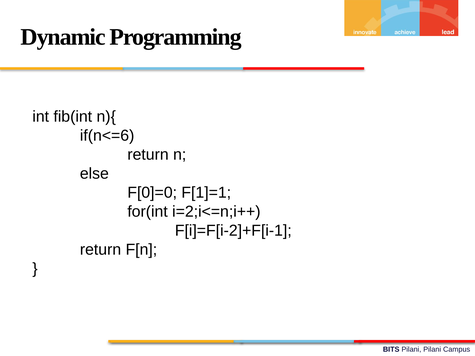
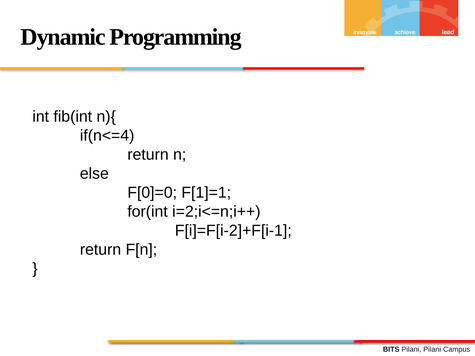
if(n<=6: if(n<=6 -> if(n<=4
